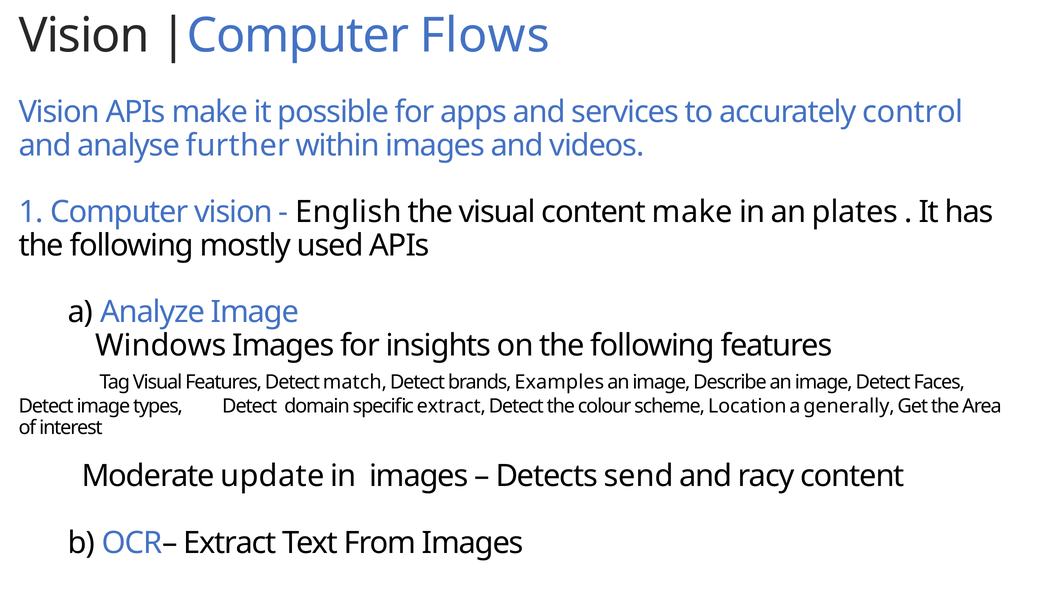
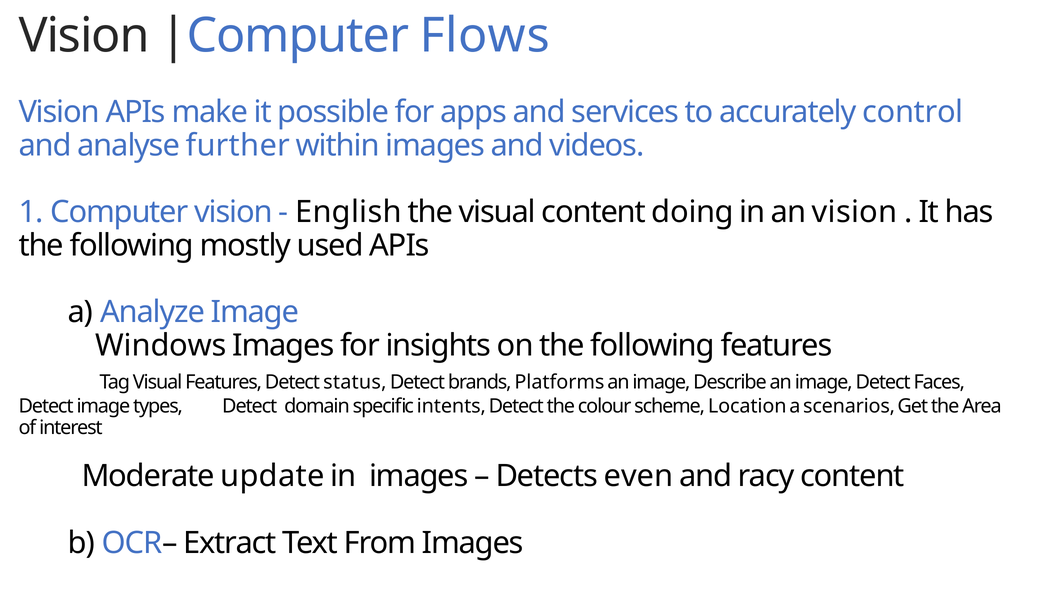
content make: make -> doing
an plates: plates -> vision
match: match -> status
Examples: Examples -> Platforms
specific extract: extract -> intents
generally: generally -> scenarios
send: send -> even
